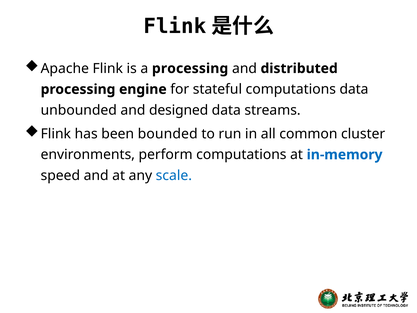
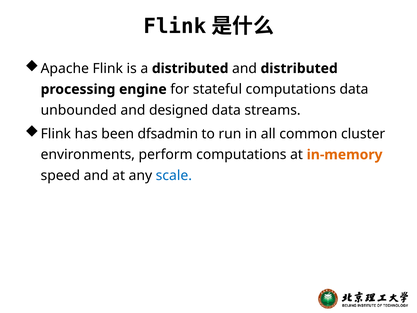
a processing: processing -> distributed
bounded: bounded -> dfsadmin
in-memory colour: blue -> orange
